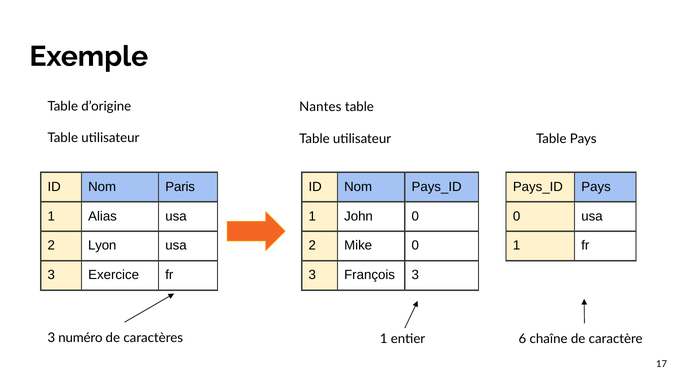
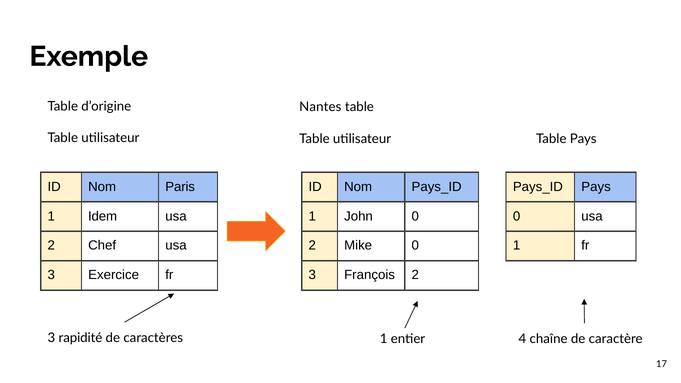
Alias: Alias -> Idem
Lyon: Lyon -> Chef
François 3: 3 -> 2
numéro: numéro -> rapidité
6: 6 -> 4
